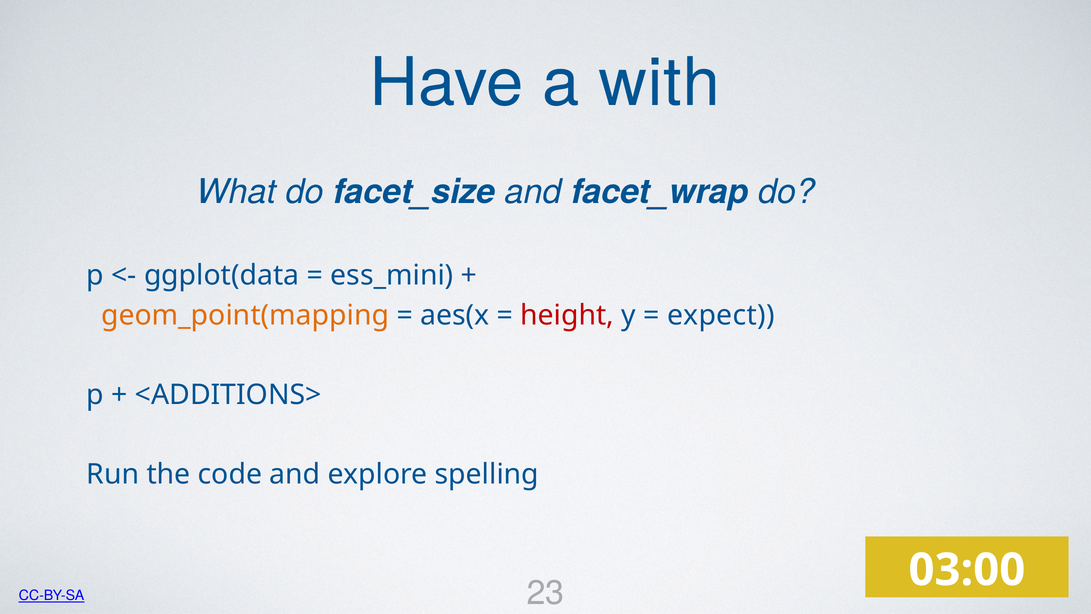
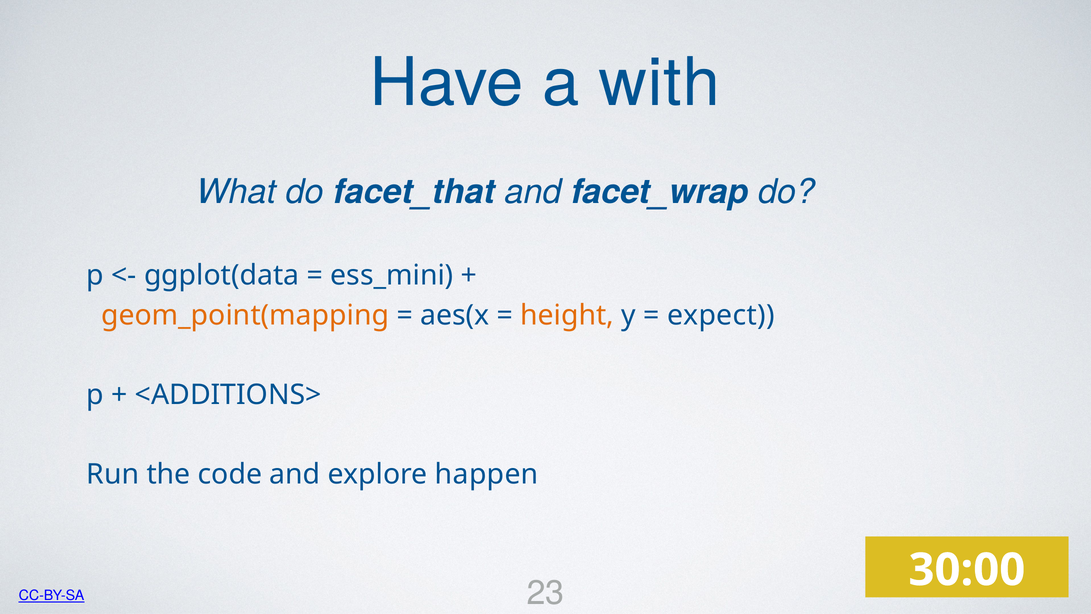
facet_size: facet_size -> facet_that
height colour: red -> orange
spelling: spelling -> happen
03:00: 03:00 -> 30:00
